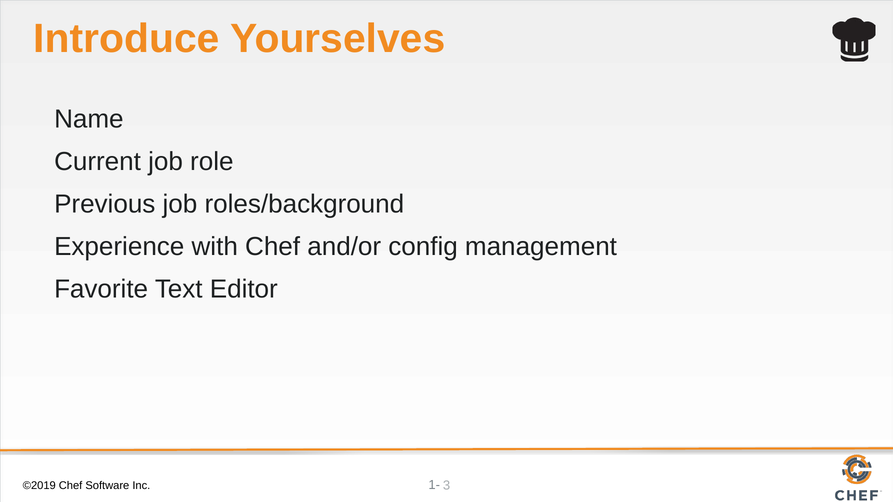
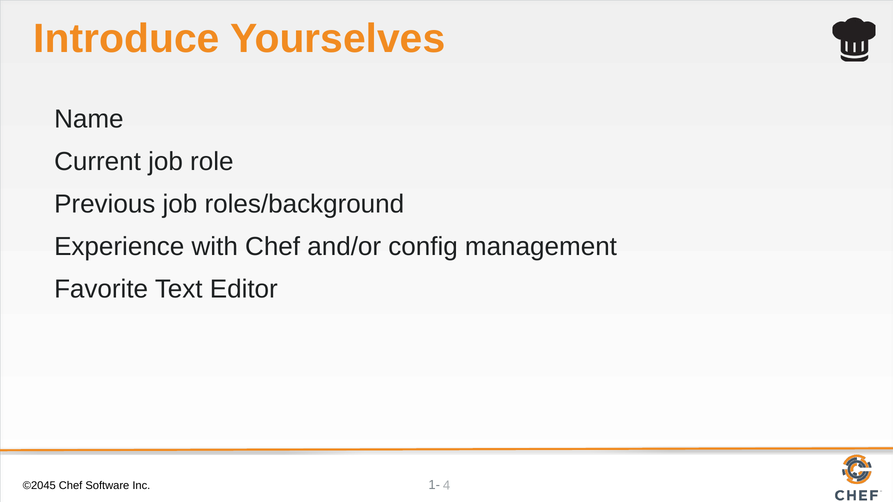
©2019: ©2019 -> ©2045
3: 3 -> 4
